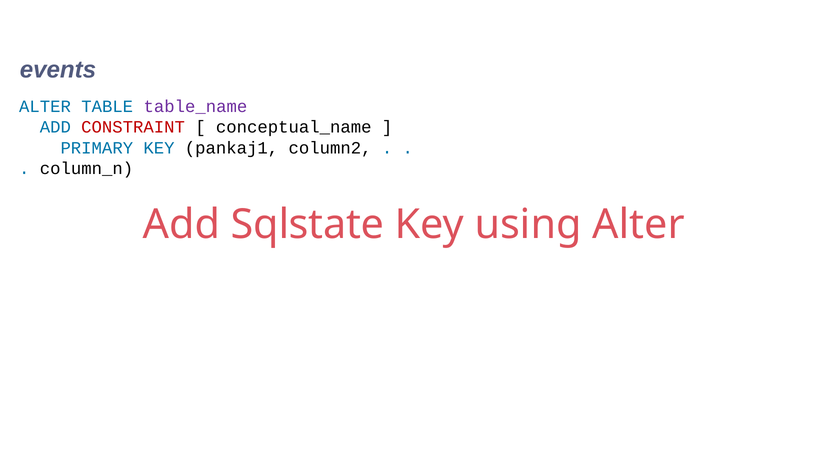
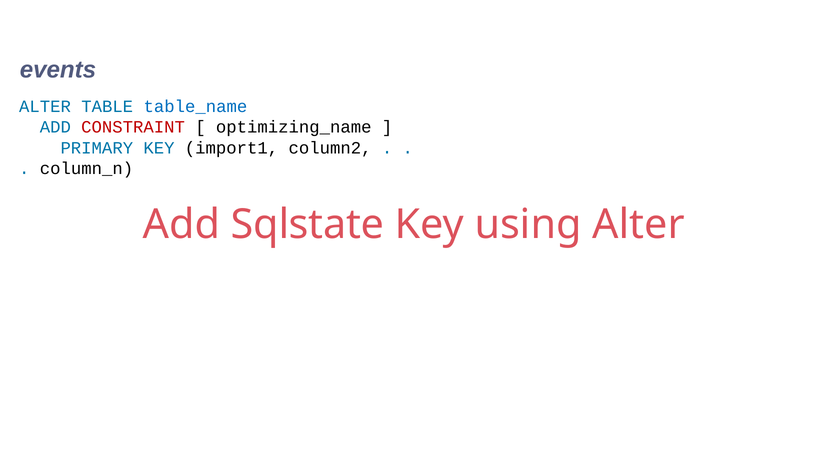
table_name colour: purple -> blue
conceptual_name: conceptual_name -> optimizing_name
pankaj1: pankaj1 -> import1
